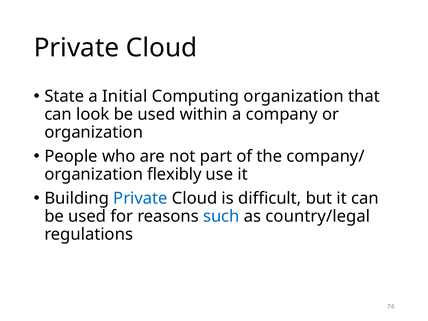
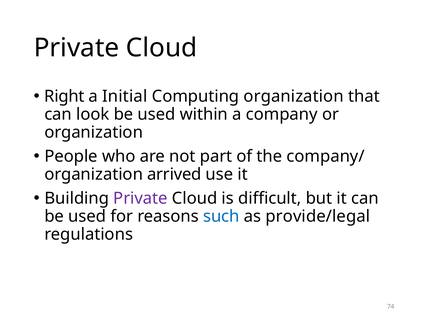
State: State -> Right
flexibly: flexibly -> arrived
Private at (140, 198) colour: blue -> purple
country/legal: country/legal -> provide/legal
